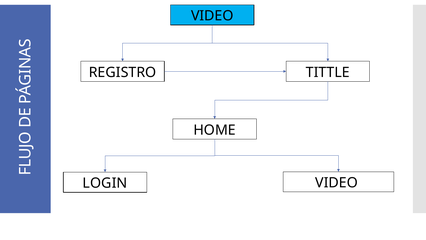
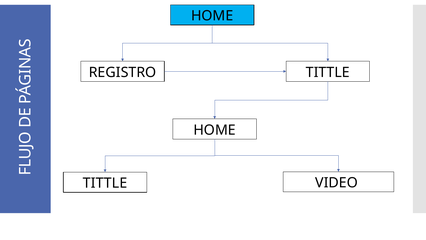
VIDEO at (212, 16): VIDEO -> HOME
LOGIN at (105, 183): LOGIN -> TITTLE
